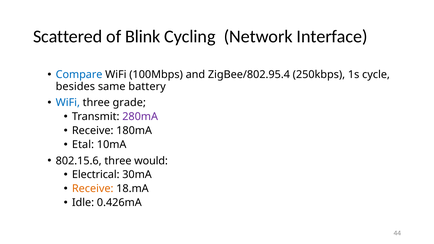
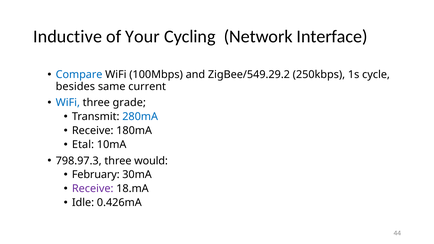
Scattered: Scattered -> Inductive
Blink: Blink -> Your
ZigBee/802.95.4: ZigBee/802.95.4 -> ZigBee/549.29.2
battery: battery -> current
280mA colour: purple -> blue
802.15.6: 802.15.6 -> 798.97.3
Electrical: Electrical -> February
Receive at (93, 189) colour: orange -> purple
